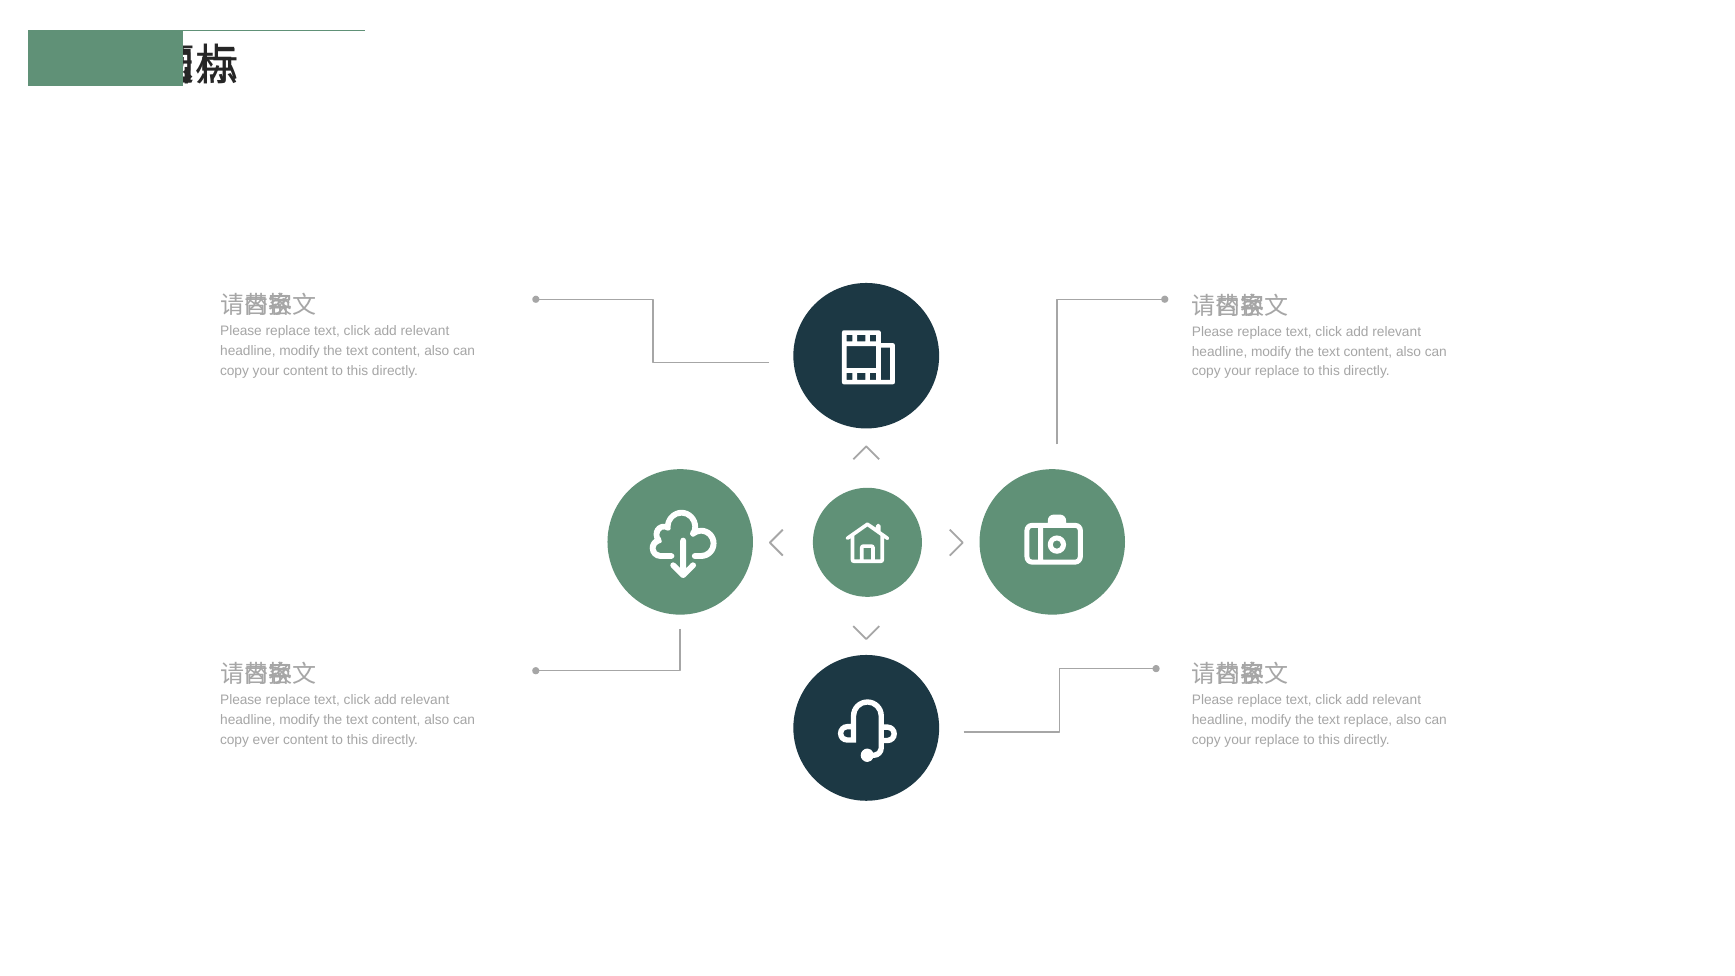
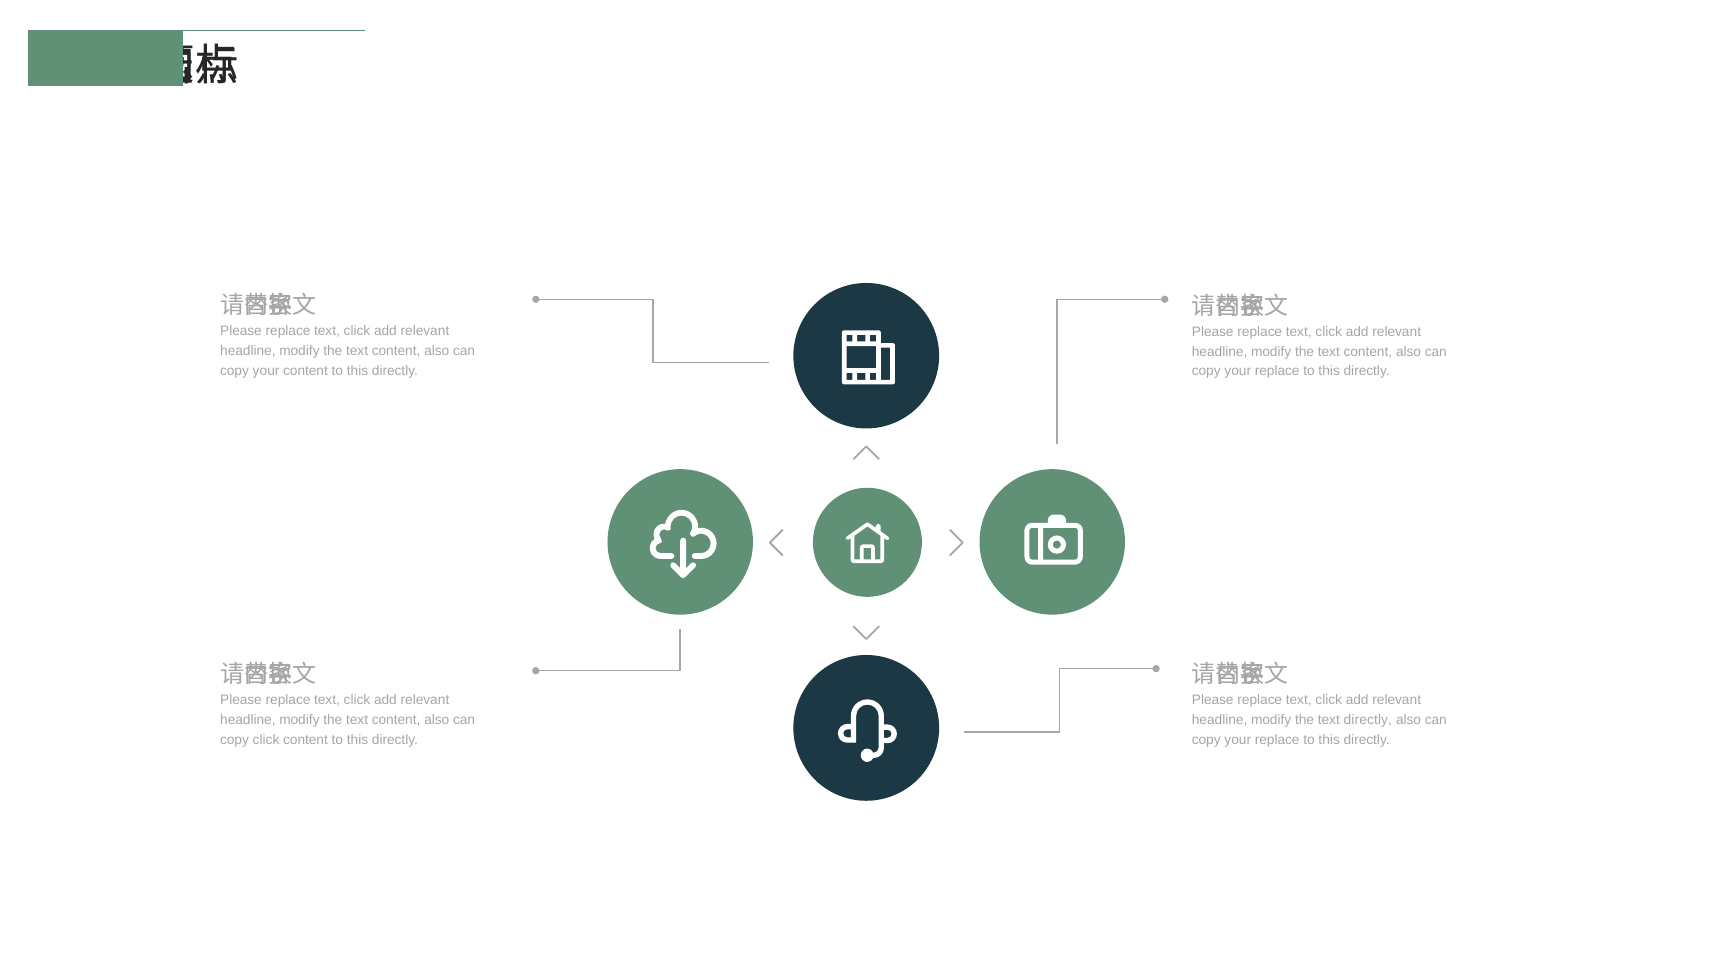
text replace: replace -> directly
copy ever: ever -> click
